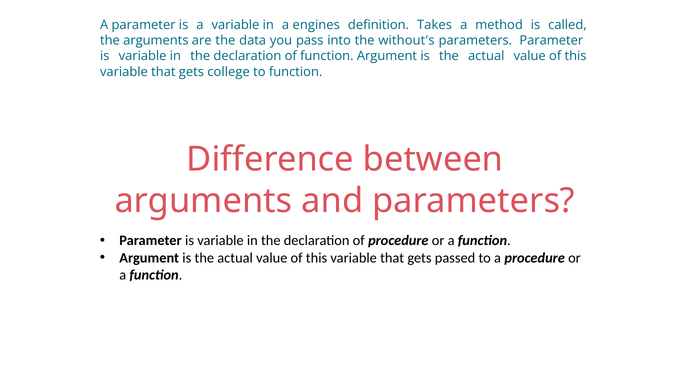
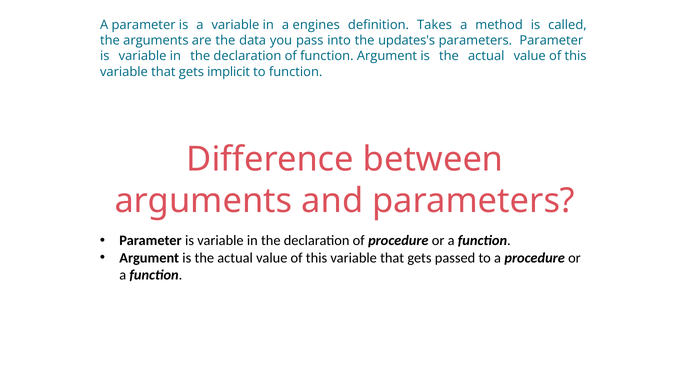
without's: without's -> updates's
college: college -> implicit
